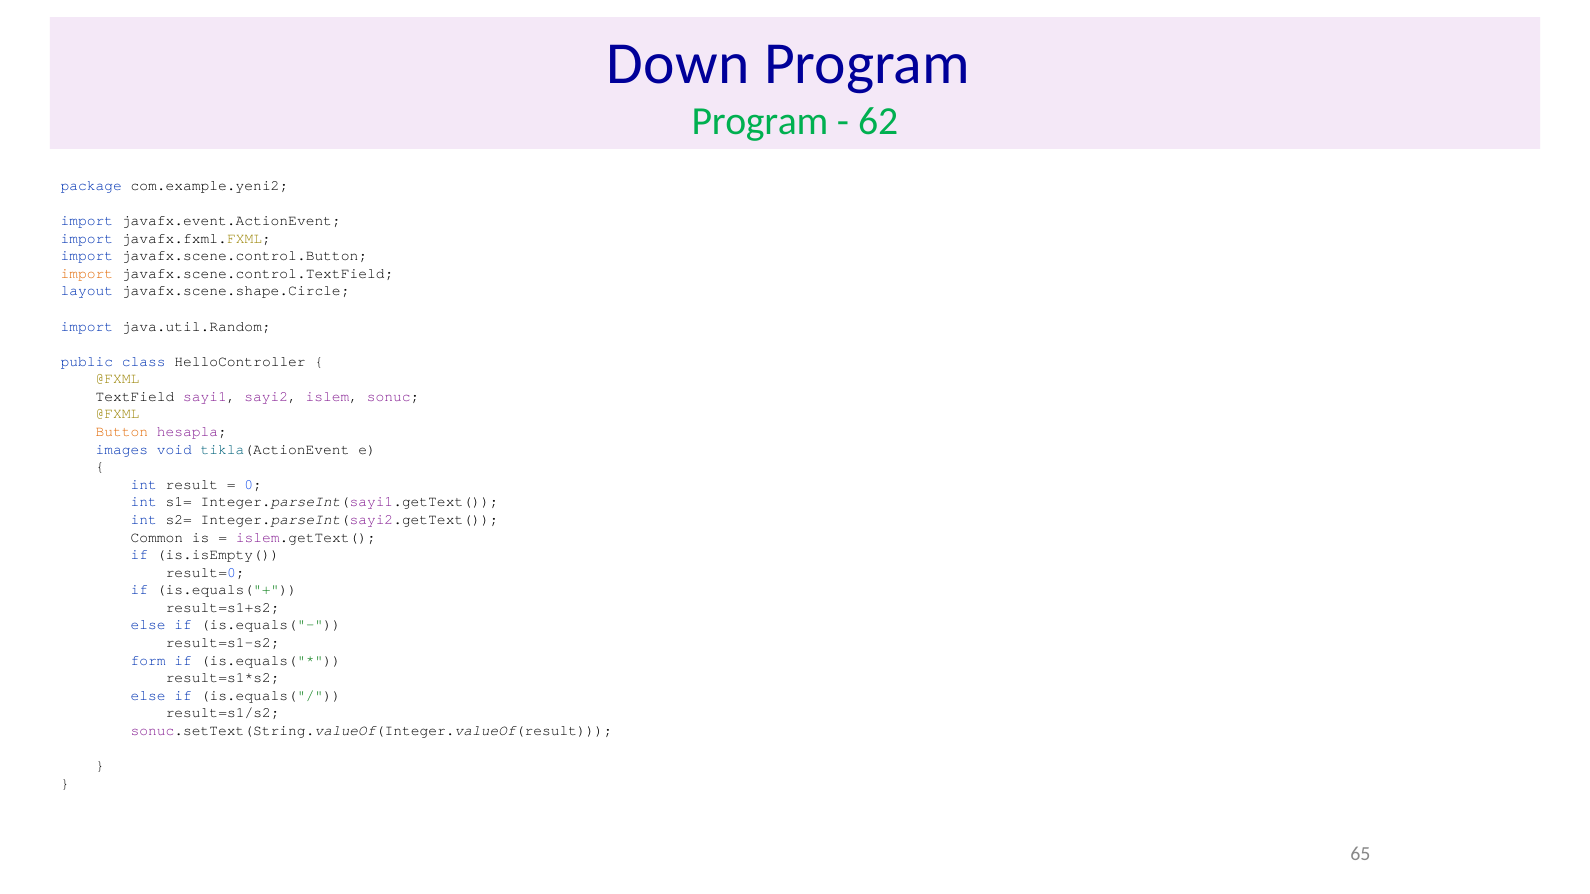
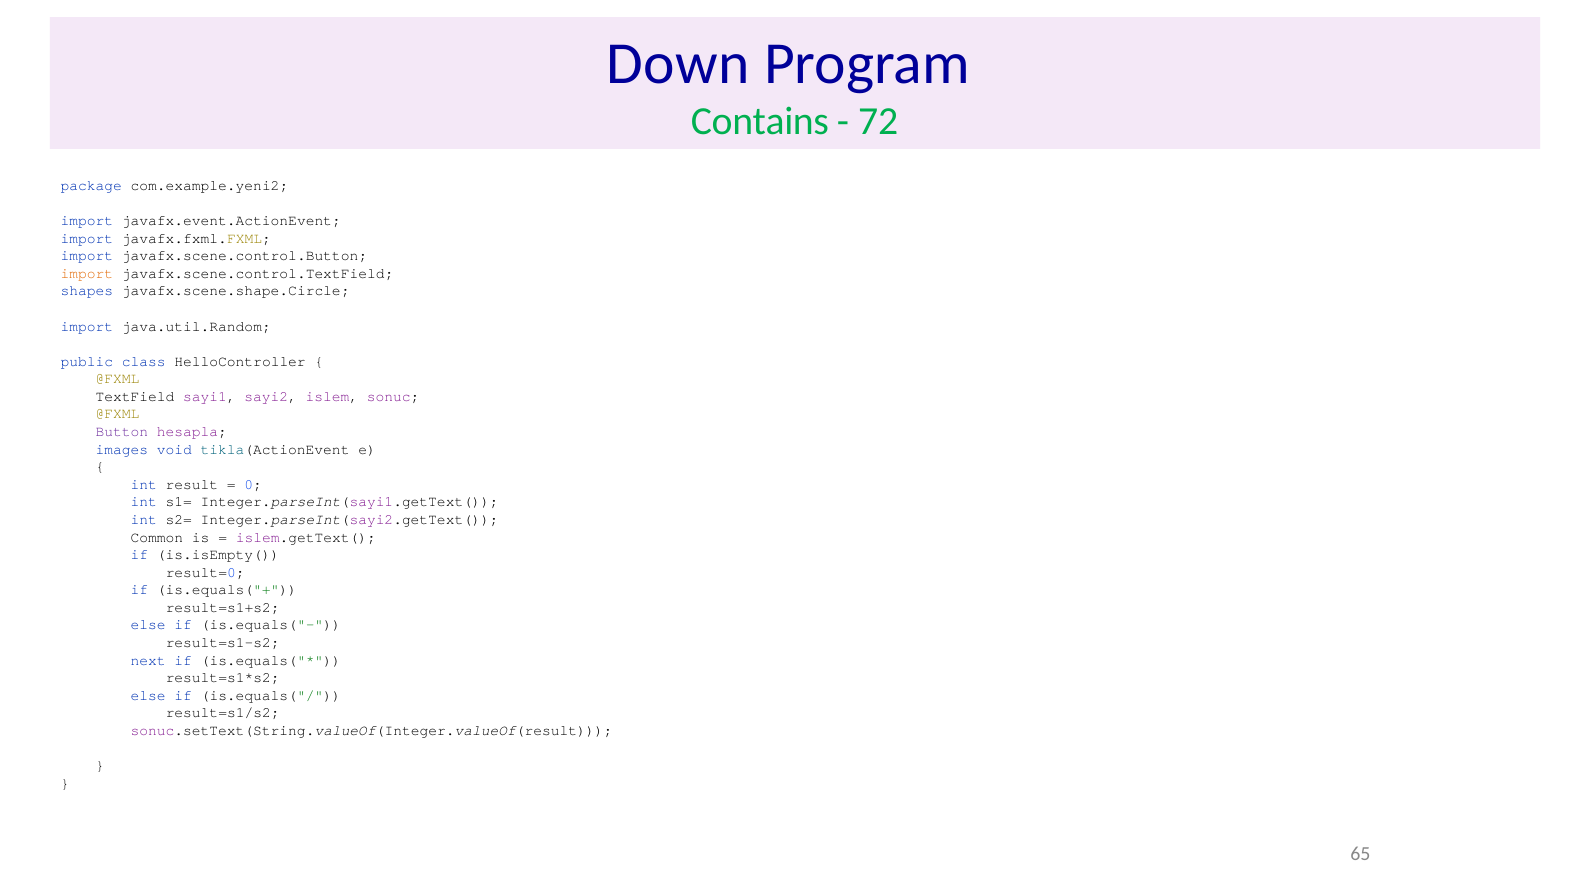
Program at (760, 122): Program -> Contains
62: 62 -> 72
layout: layout -> shapes
Button colour: orange -> purple
form: form -> next
